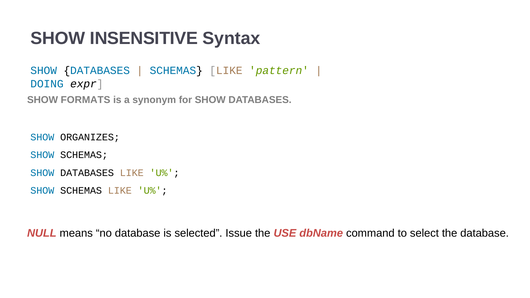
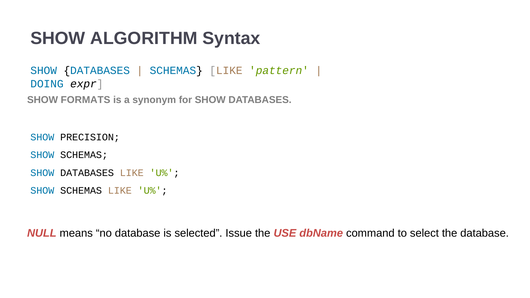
INSENSITIVE: INSENSITIVE -> ALGORITHM
ORGANIZES: ORGANIZES -> PRECISION
